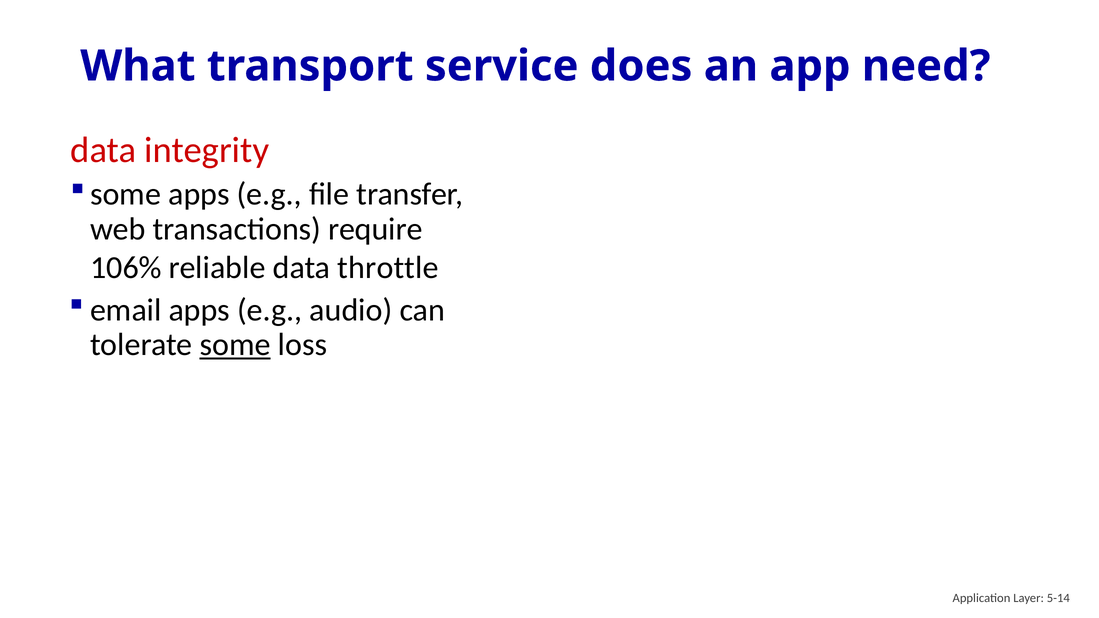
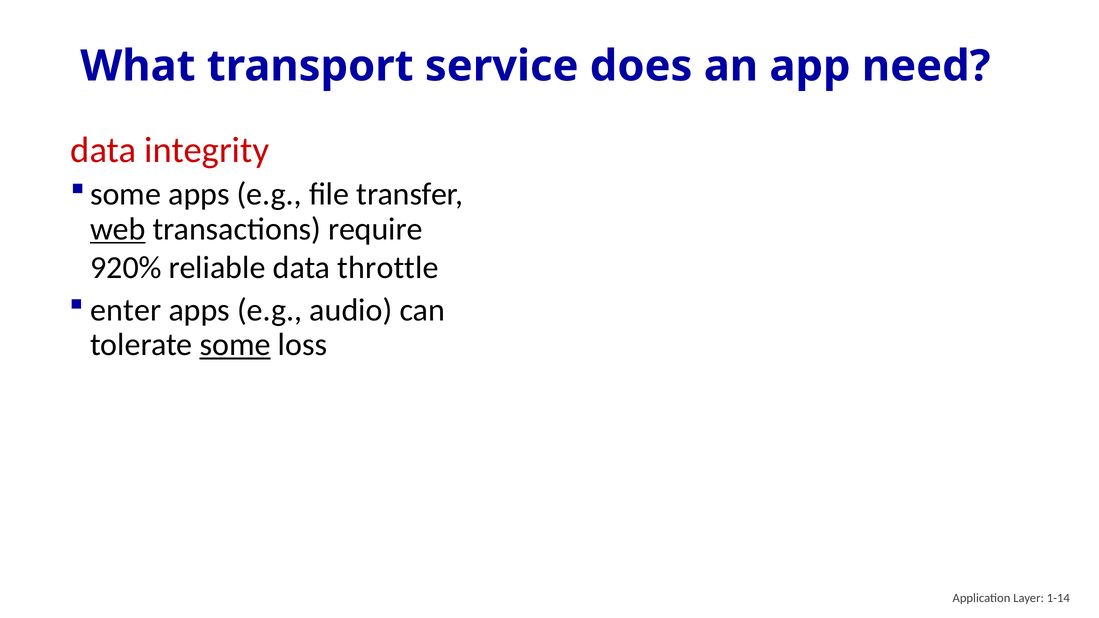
web underline: none -> present
106%: 106% -> 920%
email: email -> enter
5-14: 5-14 -> 1-14
